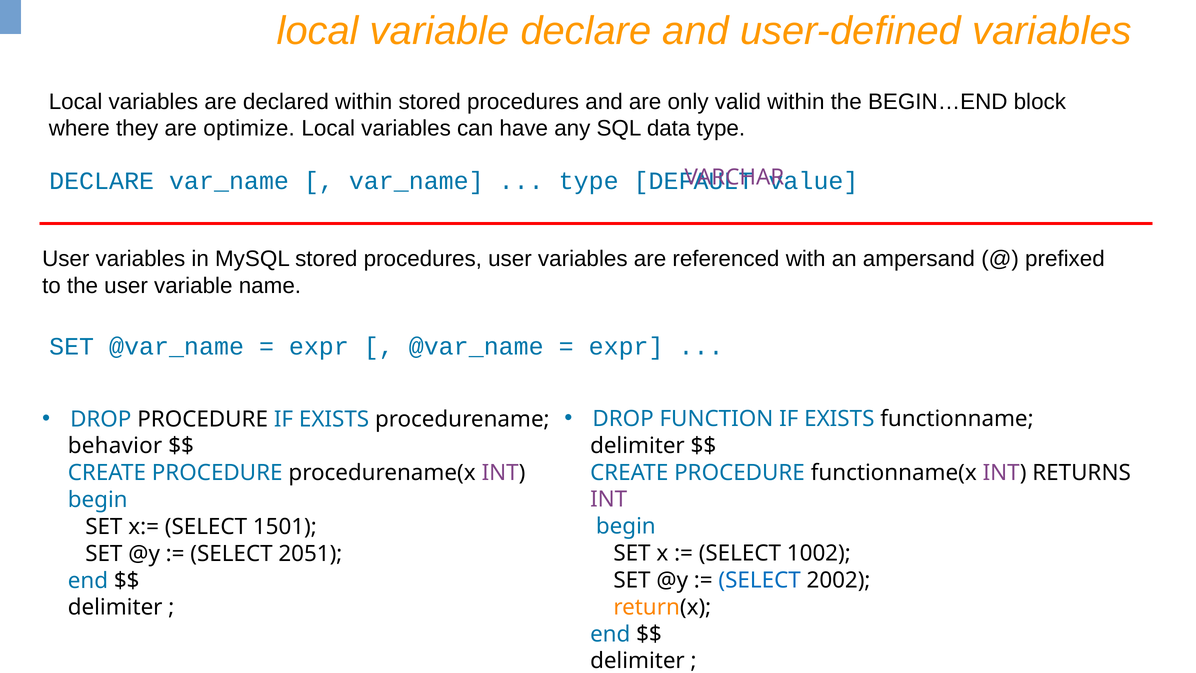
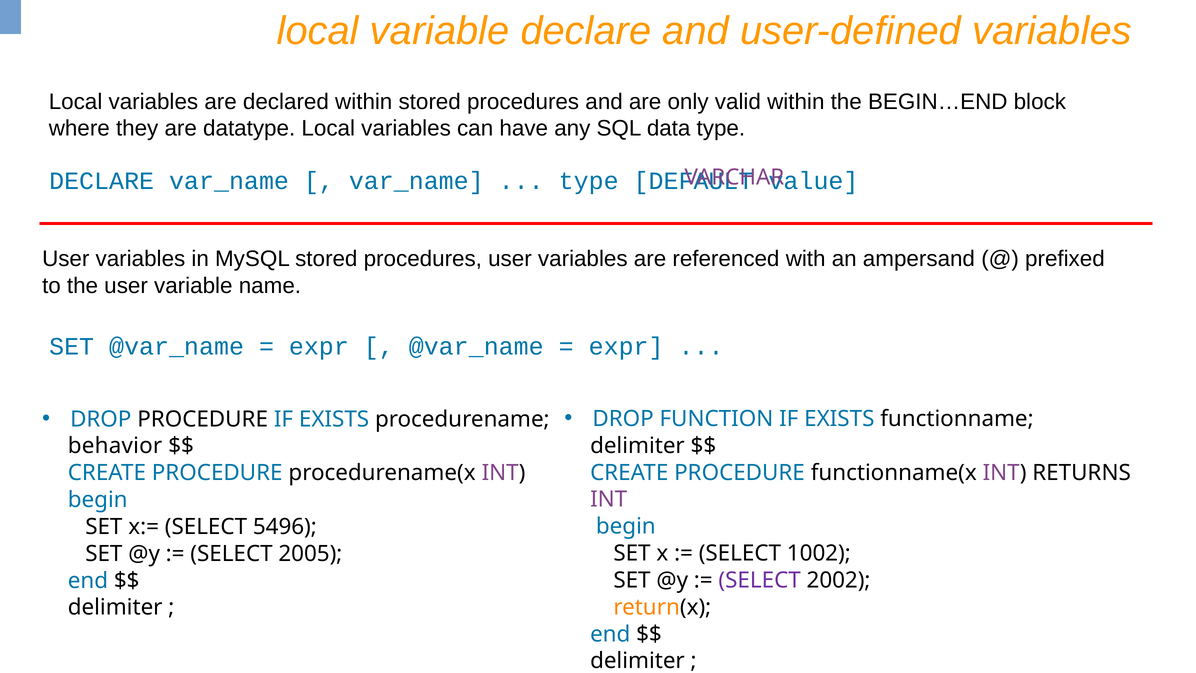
optimize: optimize -> datatype
1501: 1501 -> 5496
2051: 2051 -> 2005
SELECT at (760, 580) colour: blue -> purple
